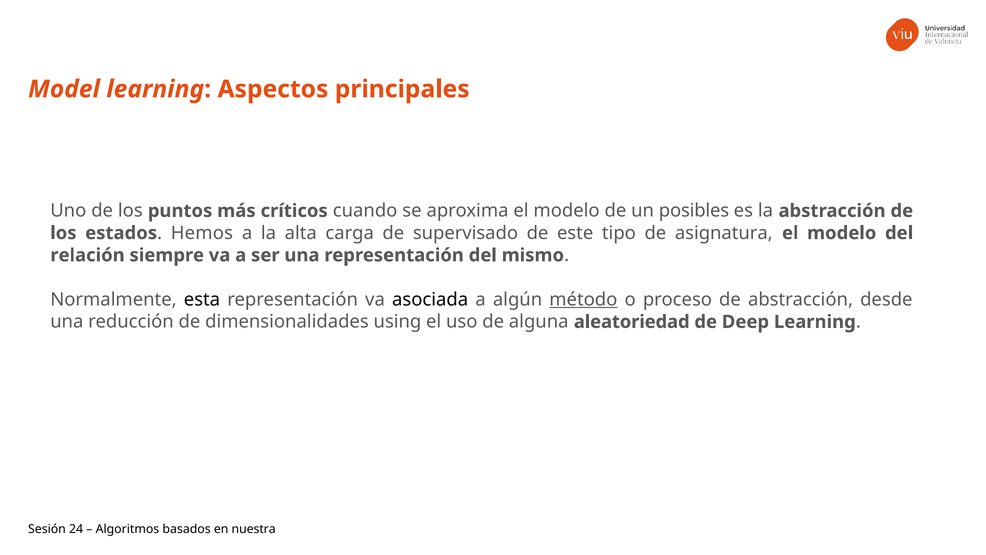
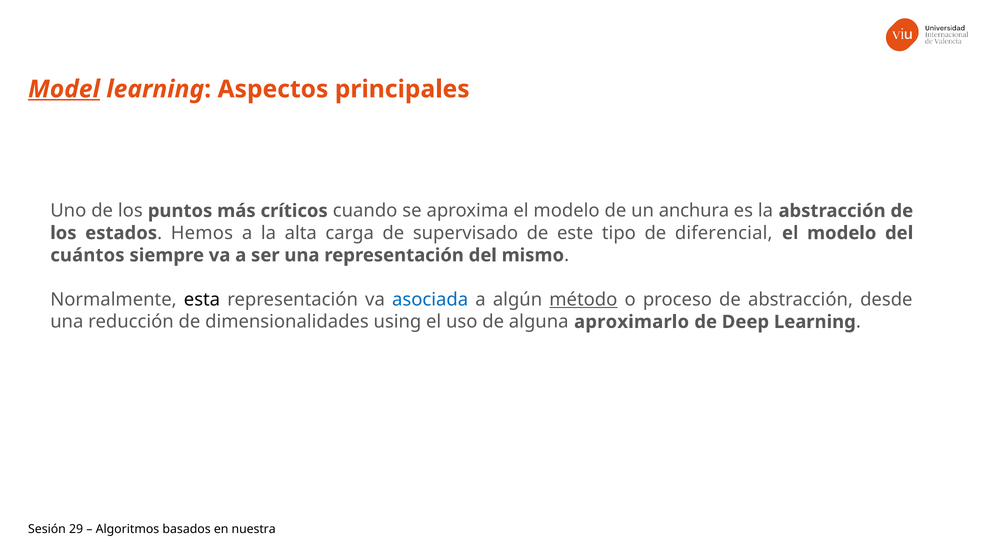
Model underline: none -> present
posibles: posibles -> anchura
asignatura: asignatura -> diferencial
relación: relación -> cuántos
asociada colour: black -> blue
aleatoriedad: aleatoriedad -> aproximarlo
24: 24 -> 29
